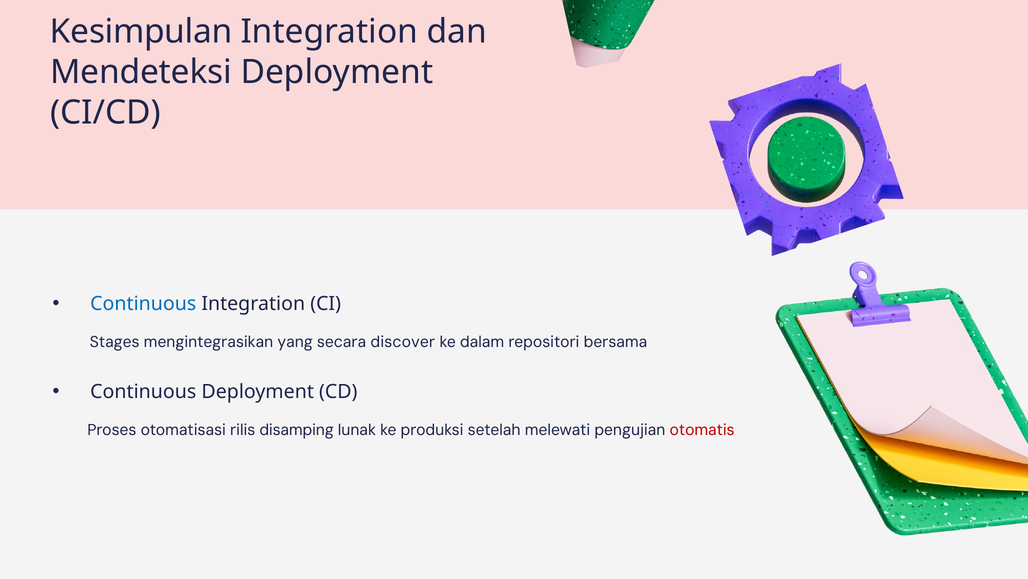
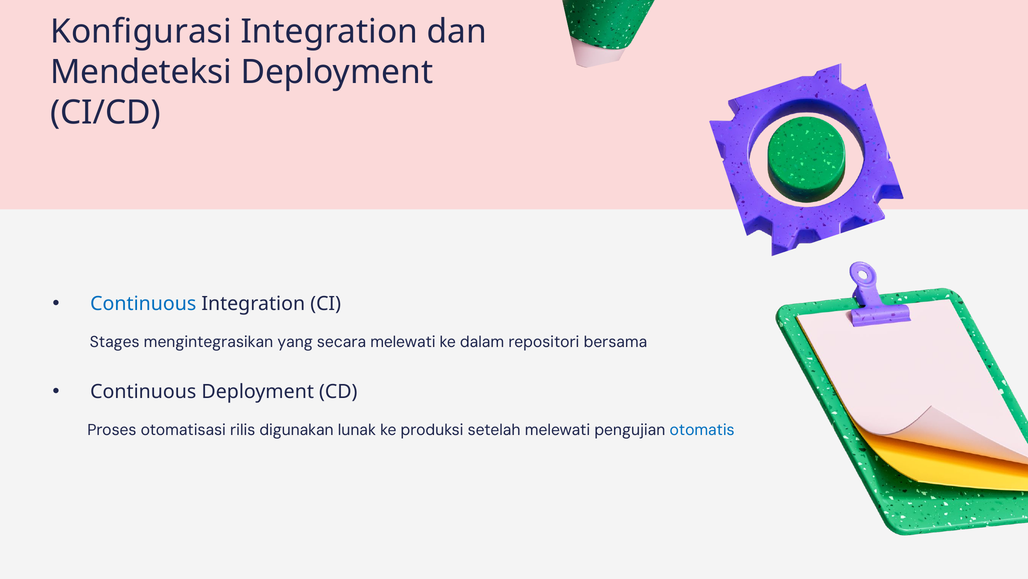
Kesimpulan: Kesimpulan -> Konfigurasi
secara discover: discover -> melewati
disamping: disamping -> digunakan
otomatis colour: red -> blue
